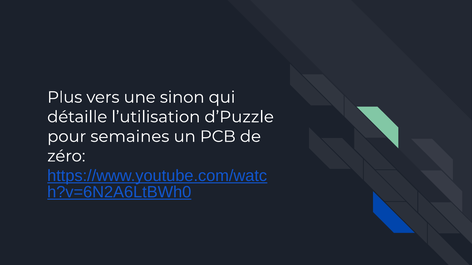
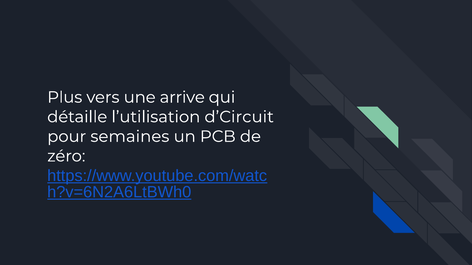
sinon: sinon -> arrive
d’Puzzle: d’Puzzle -> d’Circuit
